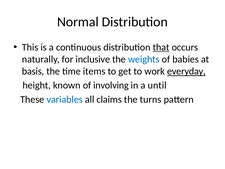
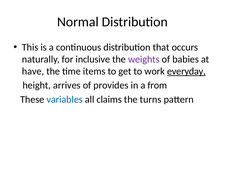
that underline: present -> none
weights colour: blue -> purple
basis: basis -> have
known: known -> arrives
involving: involving -> provides
until: until -> from
